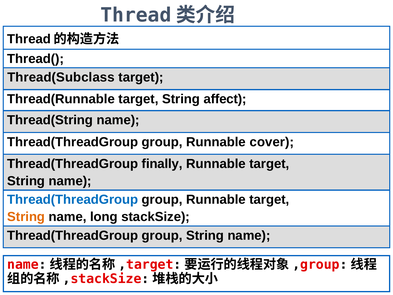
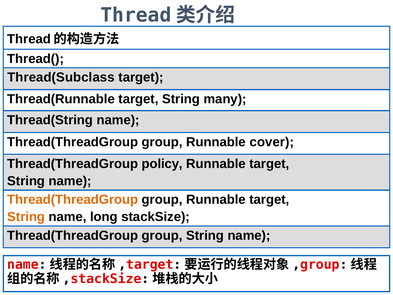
affect: affect -> many
finally: finally -> policy
Thread(ThreadGroup at (73, 199) colour: blue -> orange
